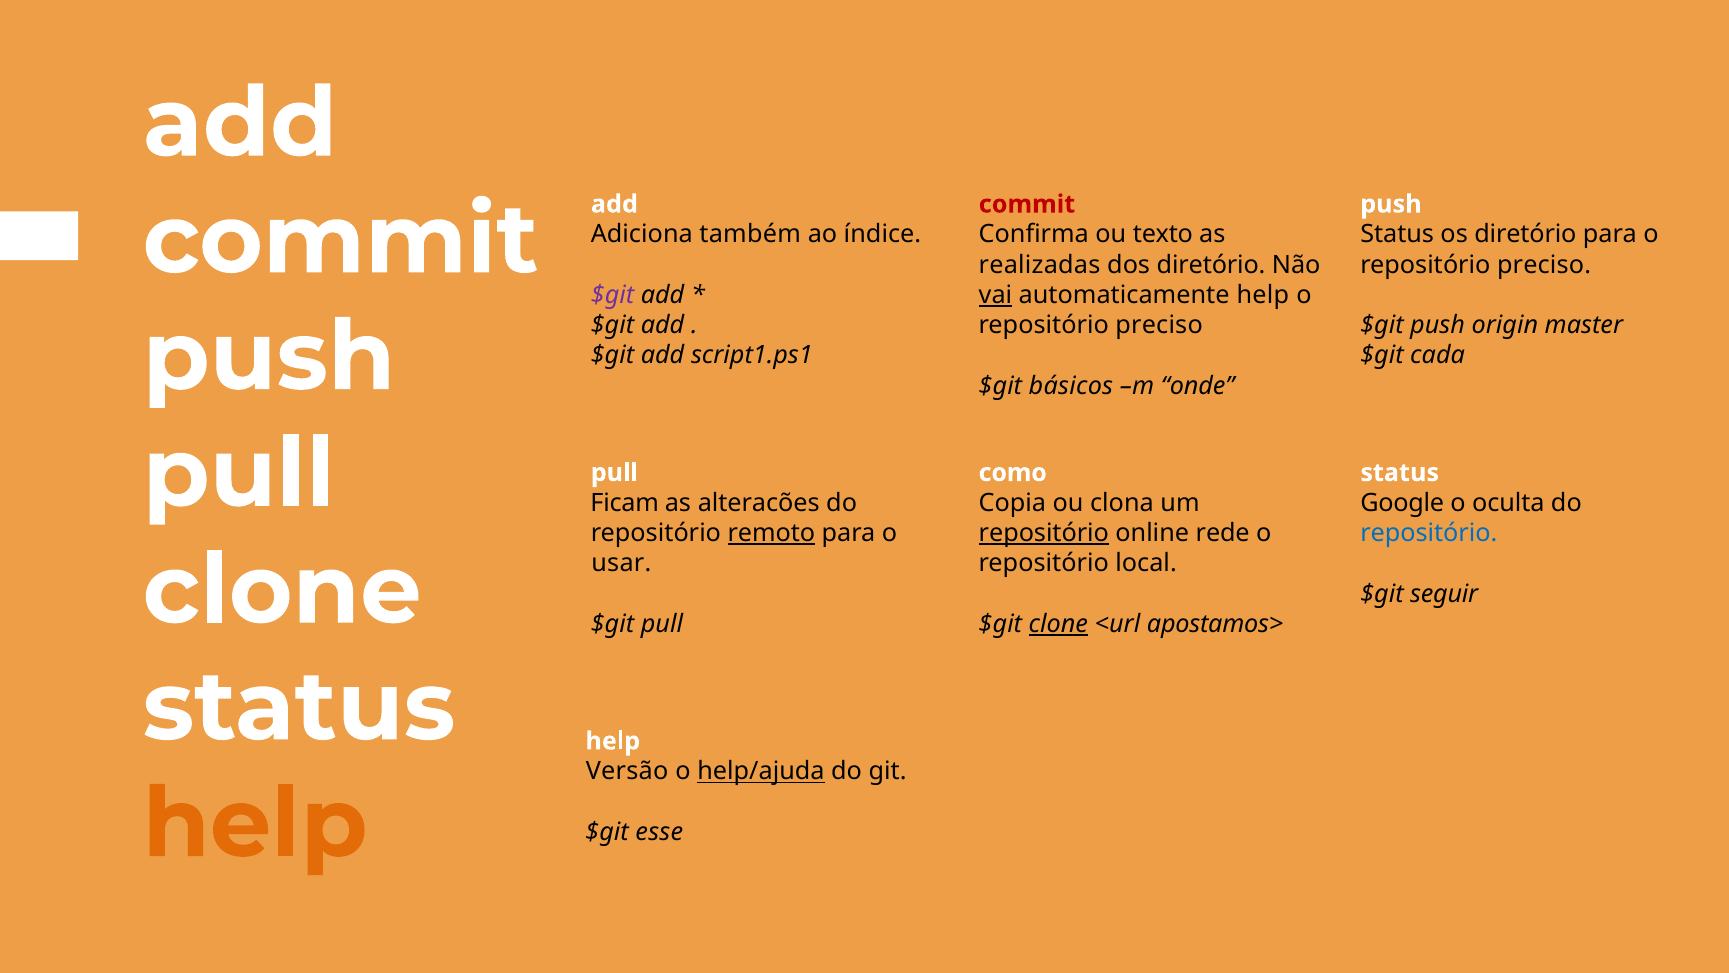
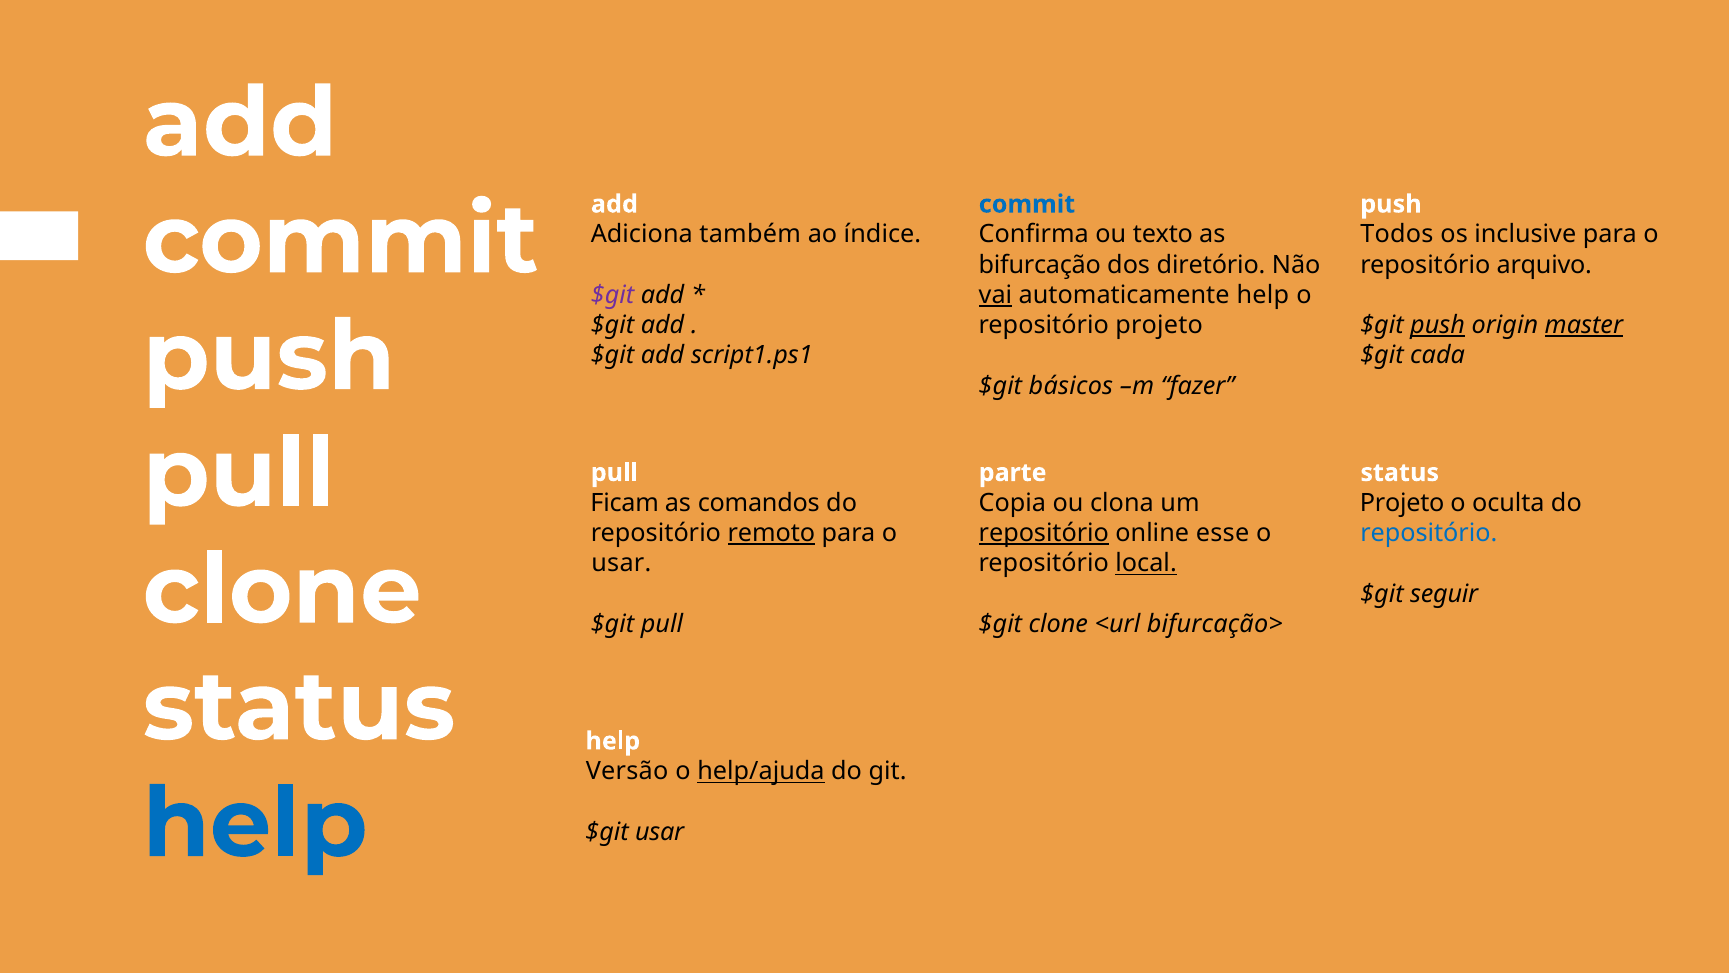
commit at (1027, 204) colour: red -> blue
Status at (1397, 234): Status -> Todos
os diretório: diretório -> inclusive
realizadas: realizadas -> bifurcação
preciso at (1544, 265): preciso -> arquivo
preciso at (1159, 325): preciso -> projeto
push at (1438, 325) underline: none -> present
master underline: none -> present
onde: onde -> fazer
como: como -> parte
alteracões: alteracões -> comandos
Google at (1402, 503): Google -> Projeto
rede: rede -> esse
local underline: none -> present
clone at (1058, 624) underline: present -> none
apostamos>: apostamos> -> bifurcação>
help at (255, 824) colour: orange -> blue
$git esse: esse -> usar
